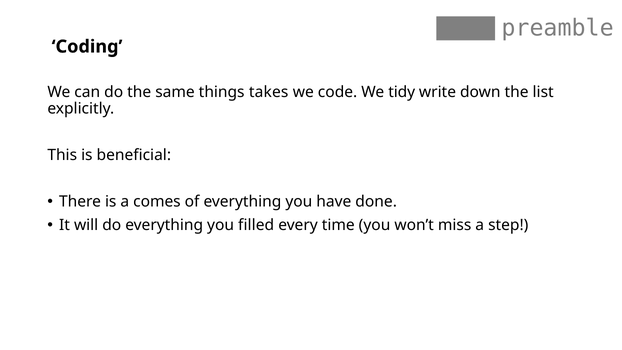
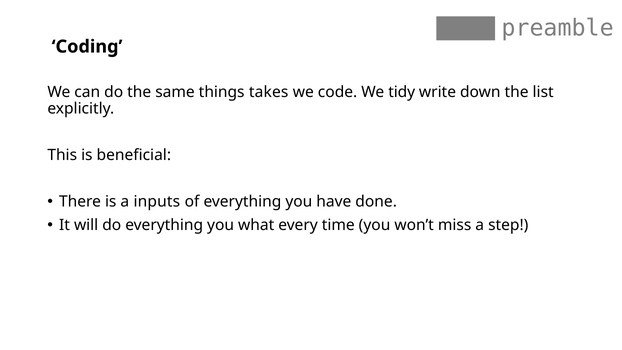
comes: comes -> inputs
filled: filled -> what
